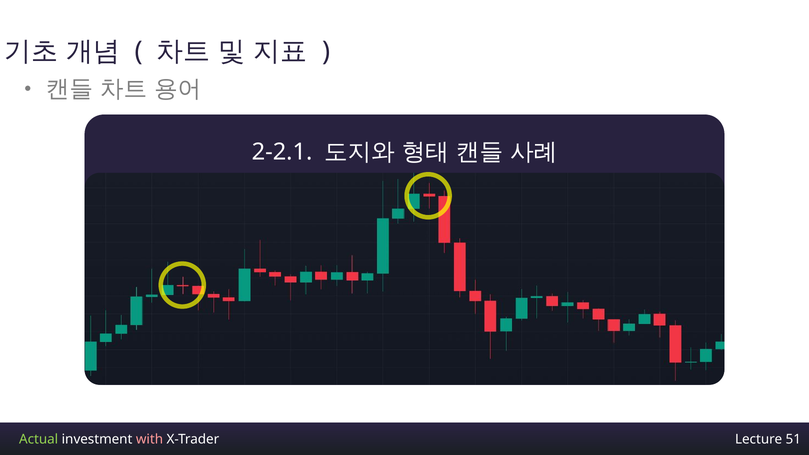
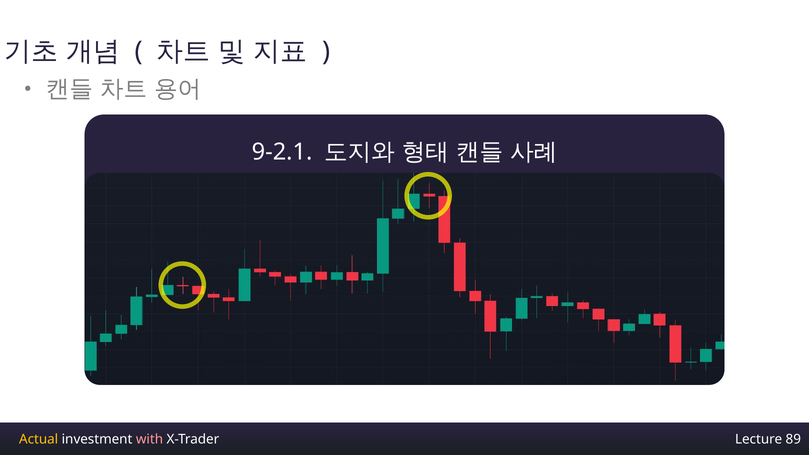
2-2.1: 2-2.1 -> 9-2.1
Actual colour: light green -> yellow
51: 51 -> 89
